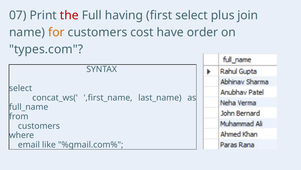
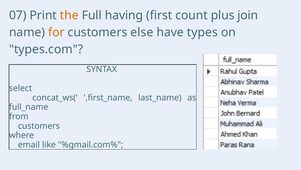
the colour: red -> orange
first select: select -> count
cost: cost -> else
order: order -> types
